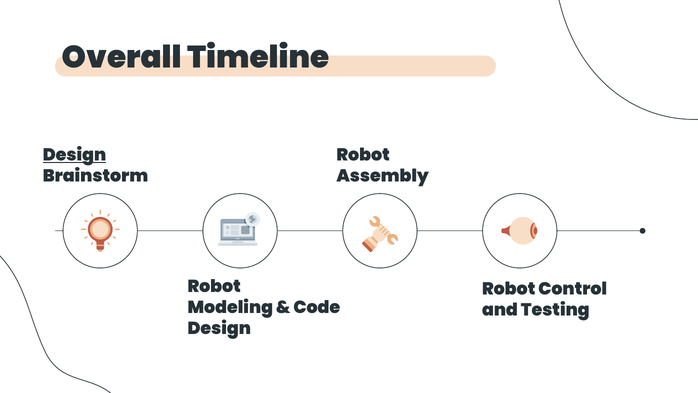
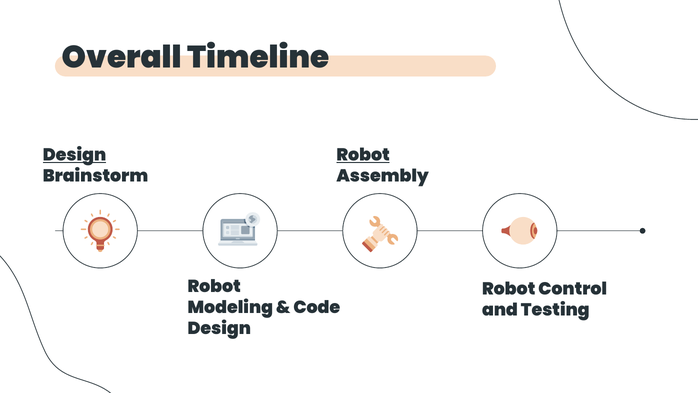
Robot at (363, 155) underline: none -> present
